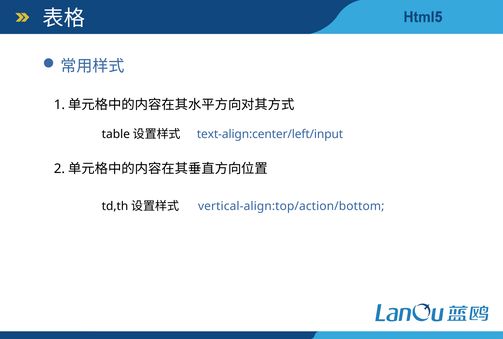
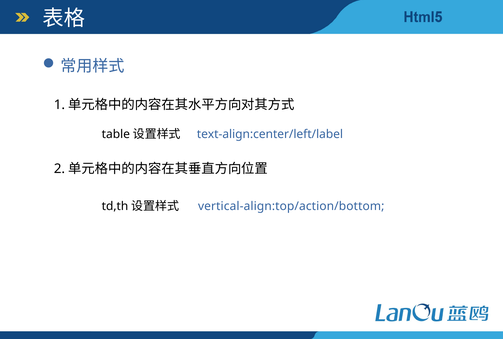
text-align:center/left/input: text-align:center/left/input -> text-align:center/left/label
